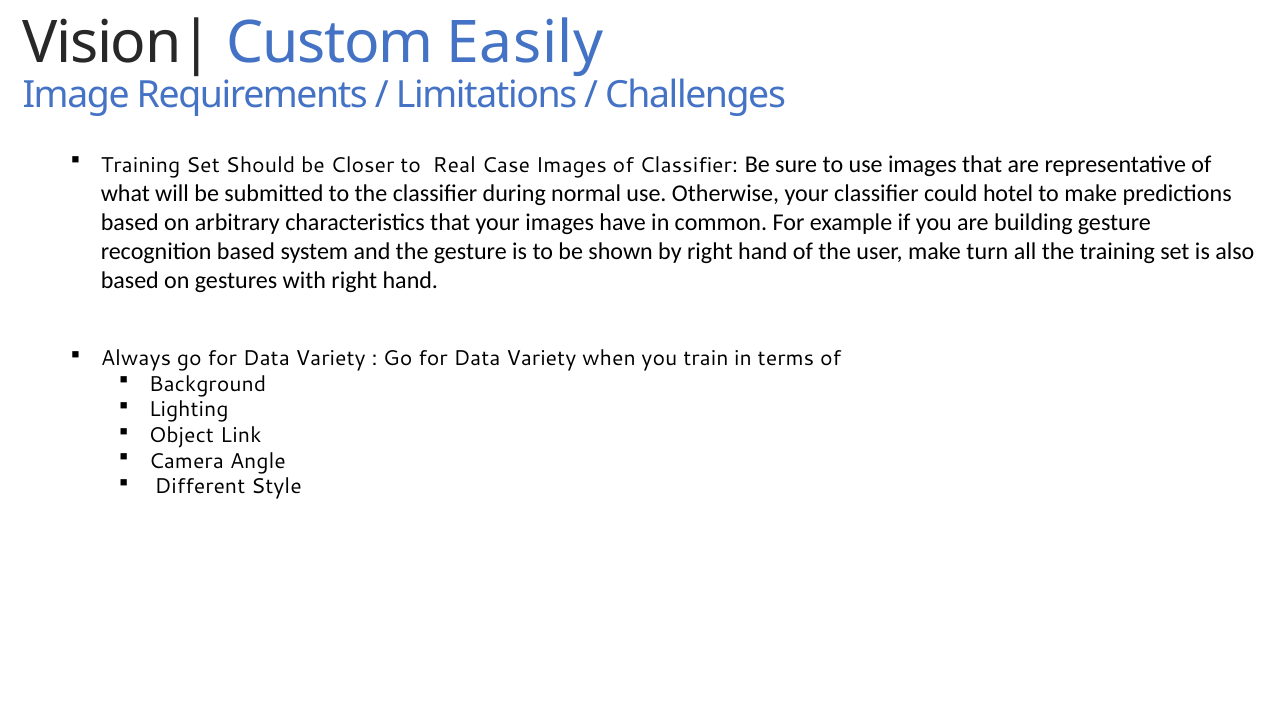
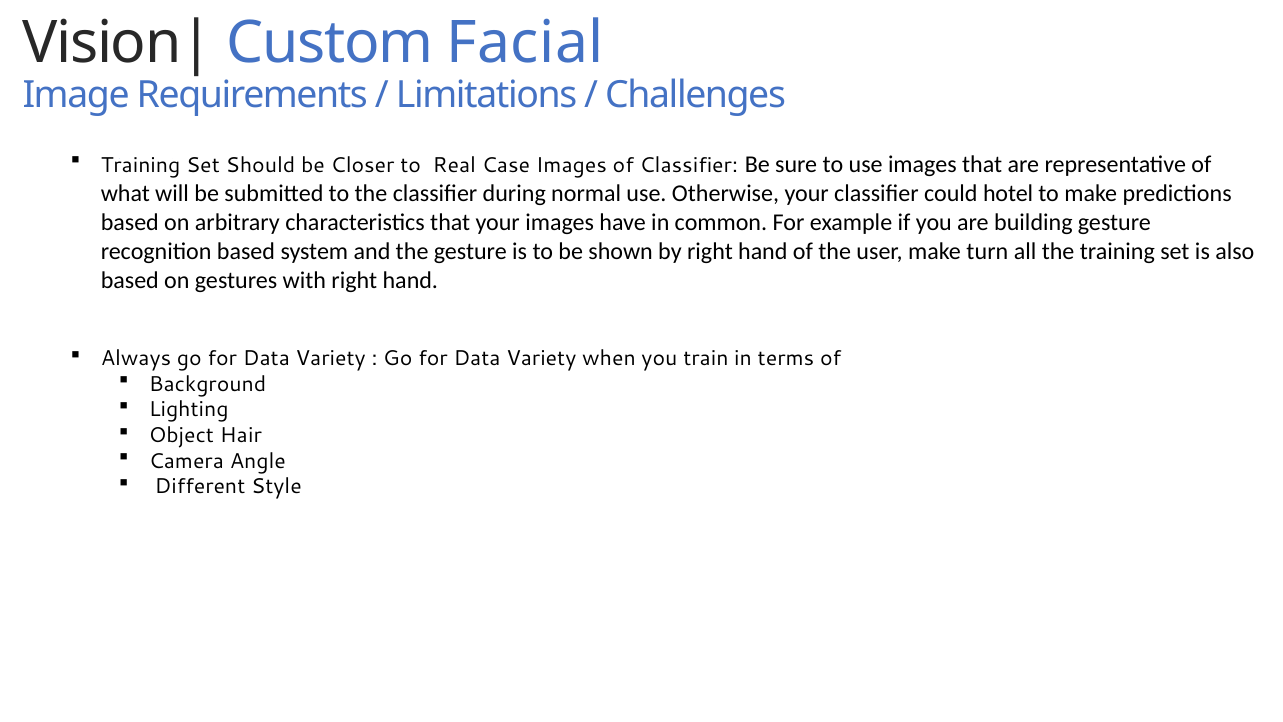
Easily: Easily -> Facial
Link: Link -> Hair
